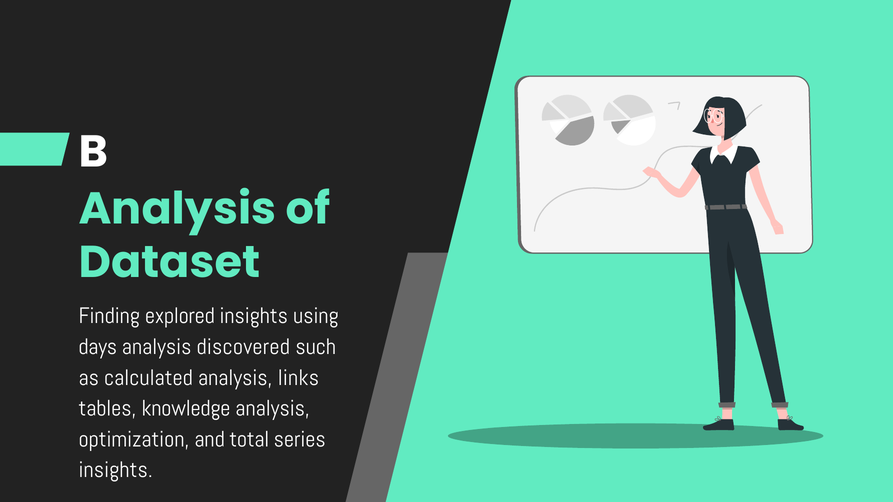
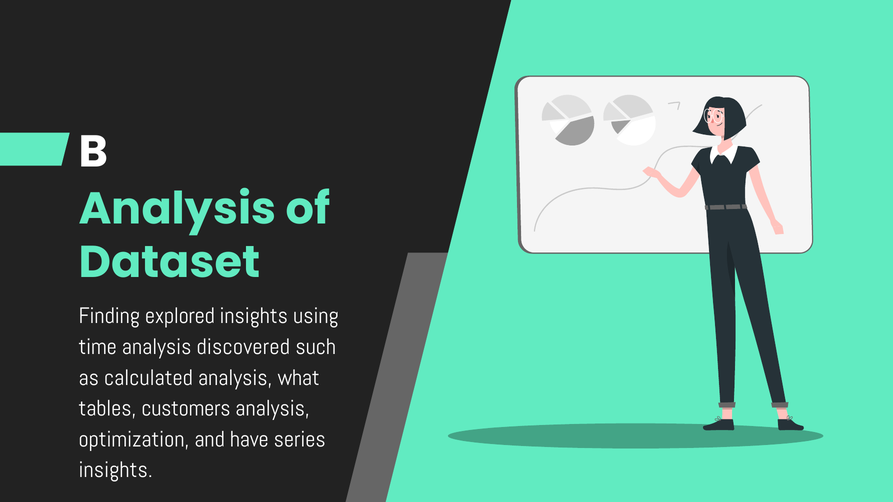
days: days -> time
links: links -> what
knowledge: knowledge -> customers
total: total -> have
